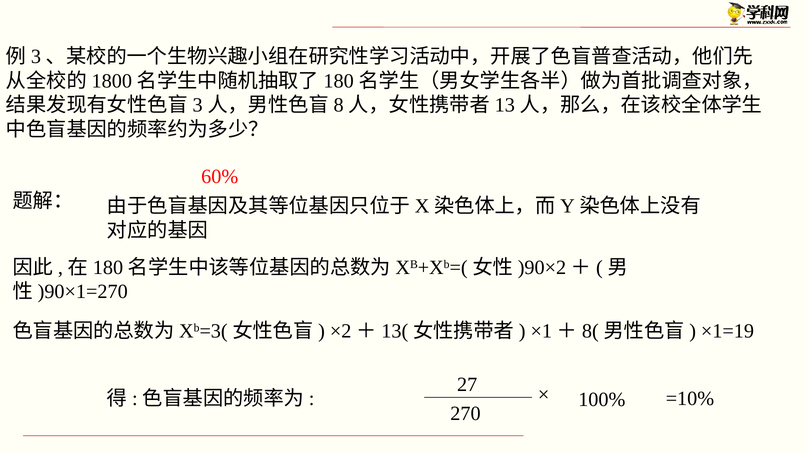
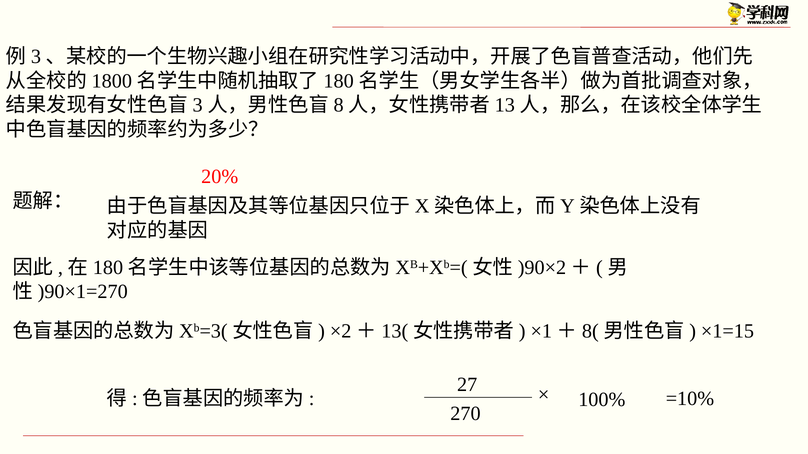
60%: 60% -> 20%
×1=19: ×1=19 -> ×1=15
